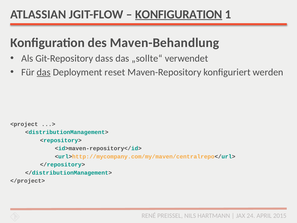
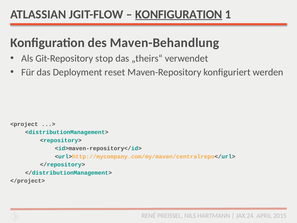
dass: dass -> stop
„sollte“: „sollte“ -> „theirs“
das at (44, 72) underline: present -> none
